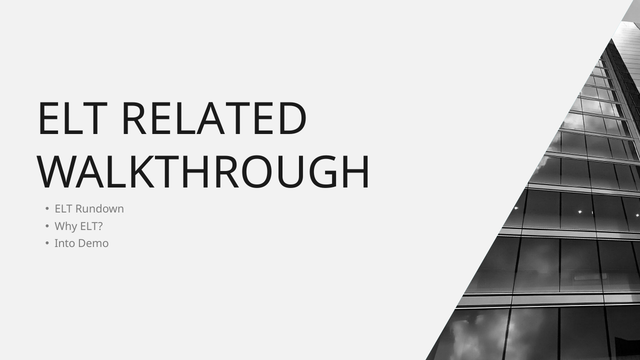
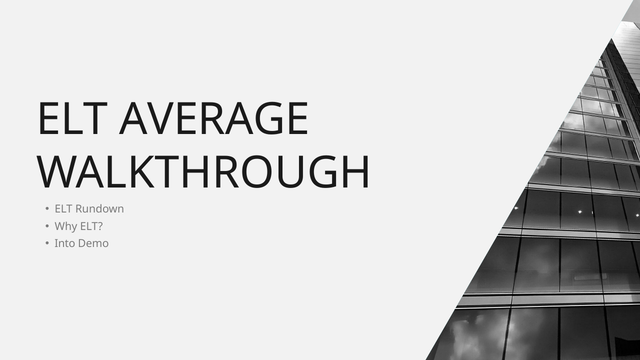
RELATED: RELATED -> AVERAGE
